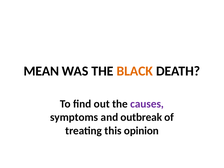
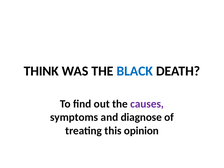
MEAN: MEAN -> THINK
BLACK colour: orange -> blue
outbreak: outbreak -> diagnose
